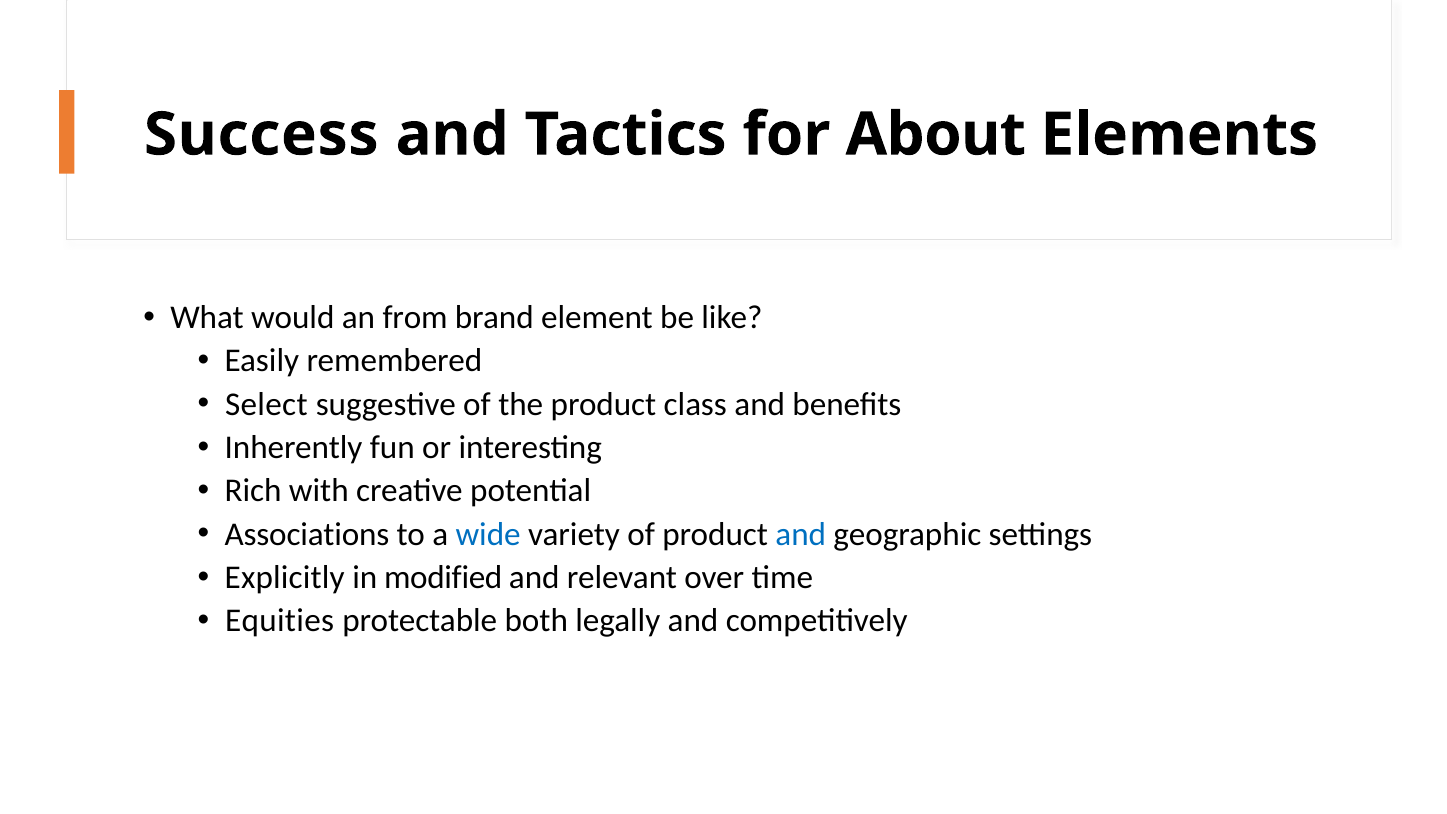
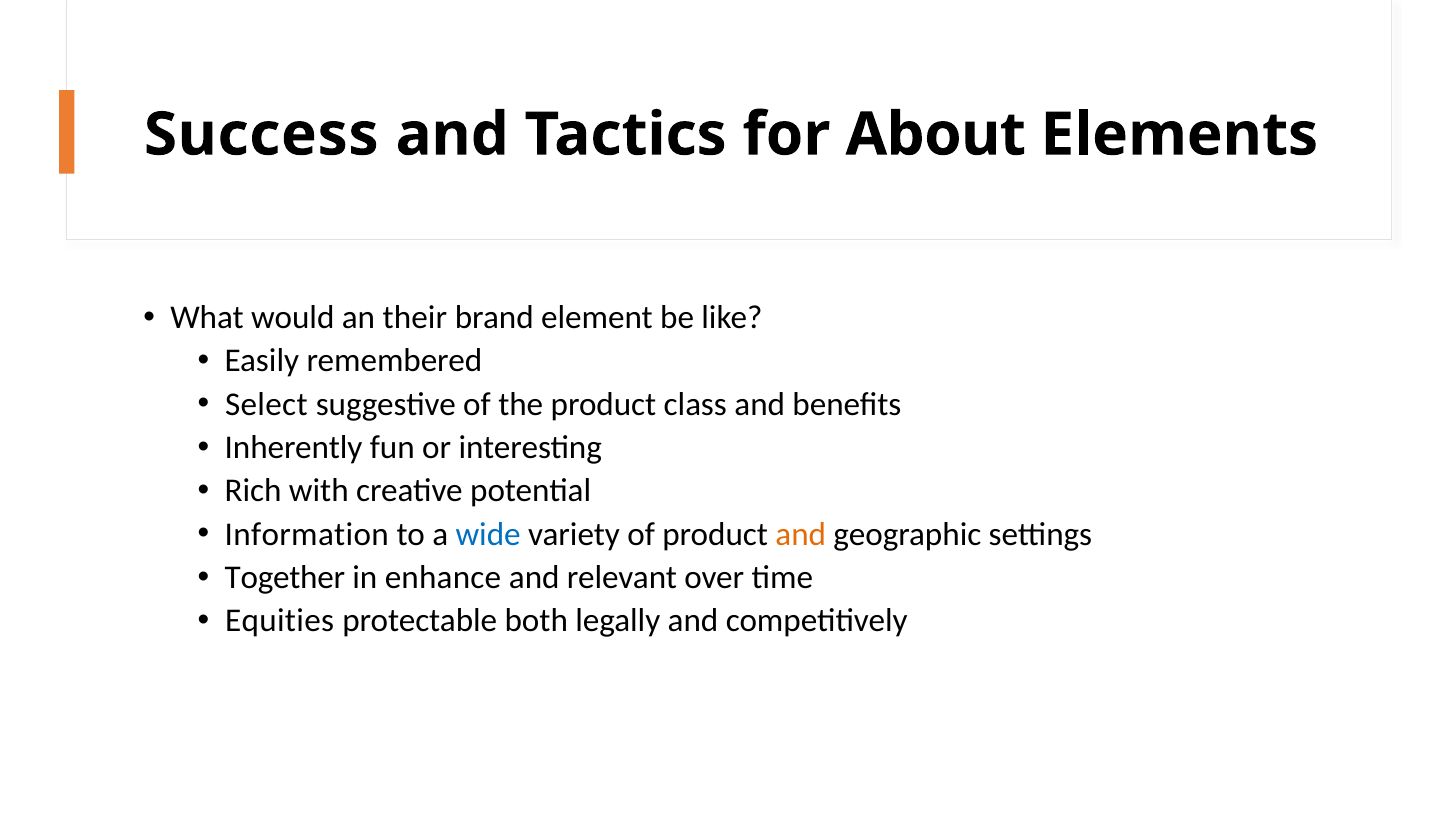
from: from -> their
Associations: Associations -> Information
and at (801, 534) colour: blue -> orange
Explicitly: Explicitly -> Together
modified: modified -> enhance
